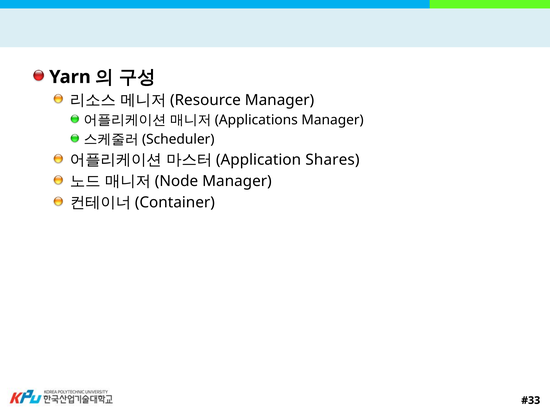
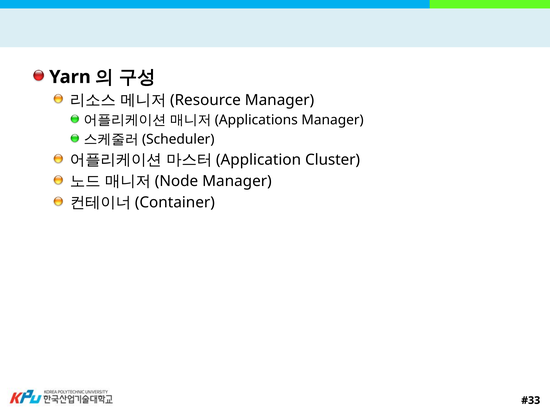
Shares: Shares -> Cluster
